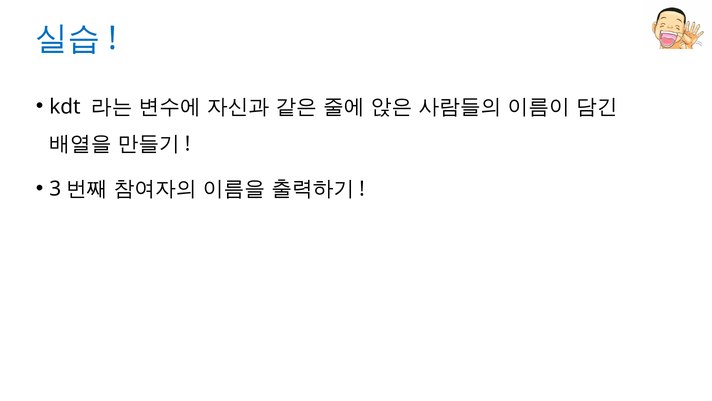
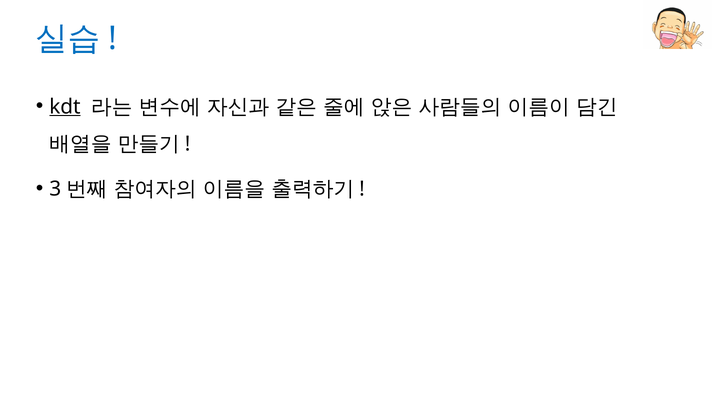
kdt underline: none -> present
